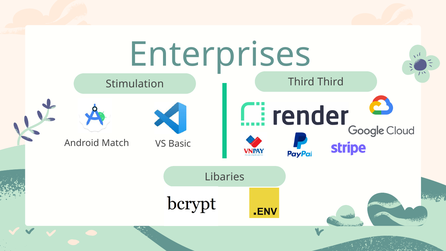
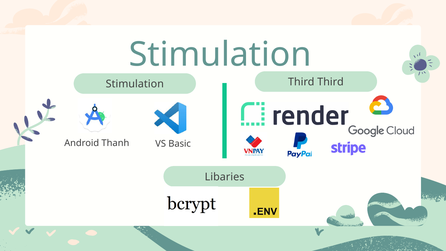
Enterprises at (220, 55): Enterprises -> Stimulation
Match: Match -> Thanh
